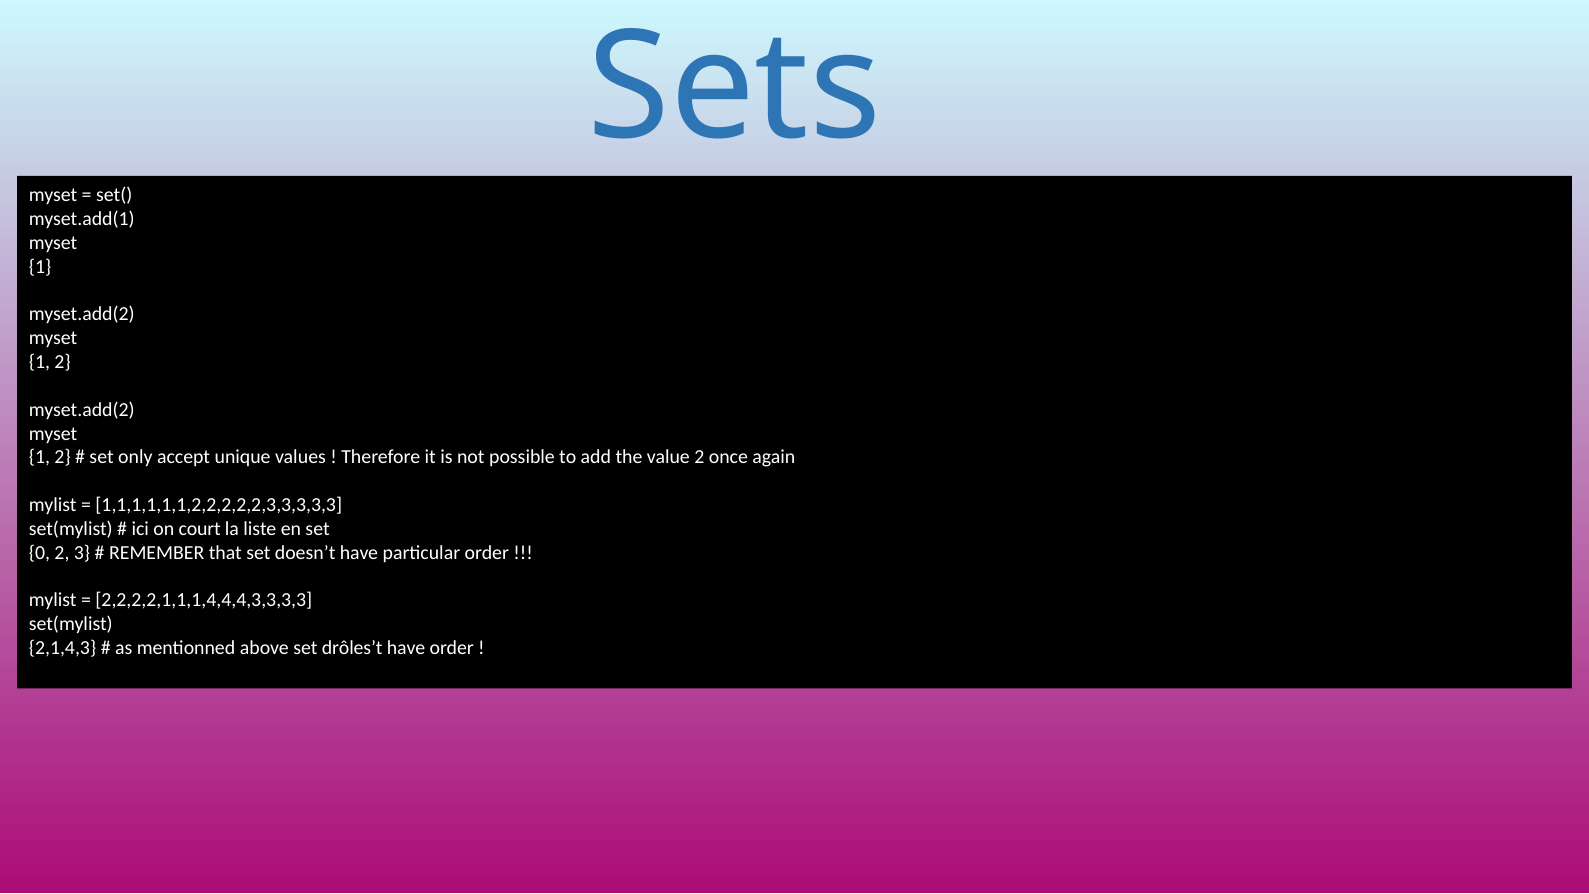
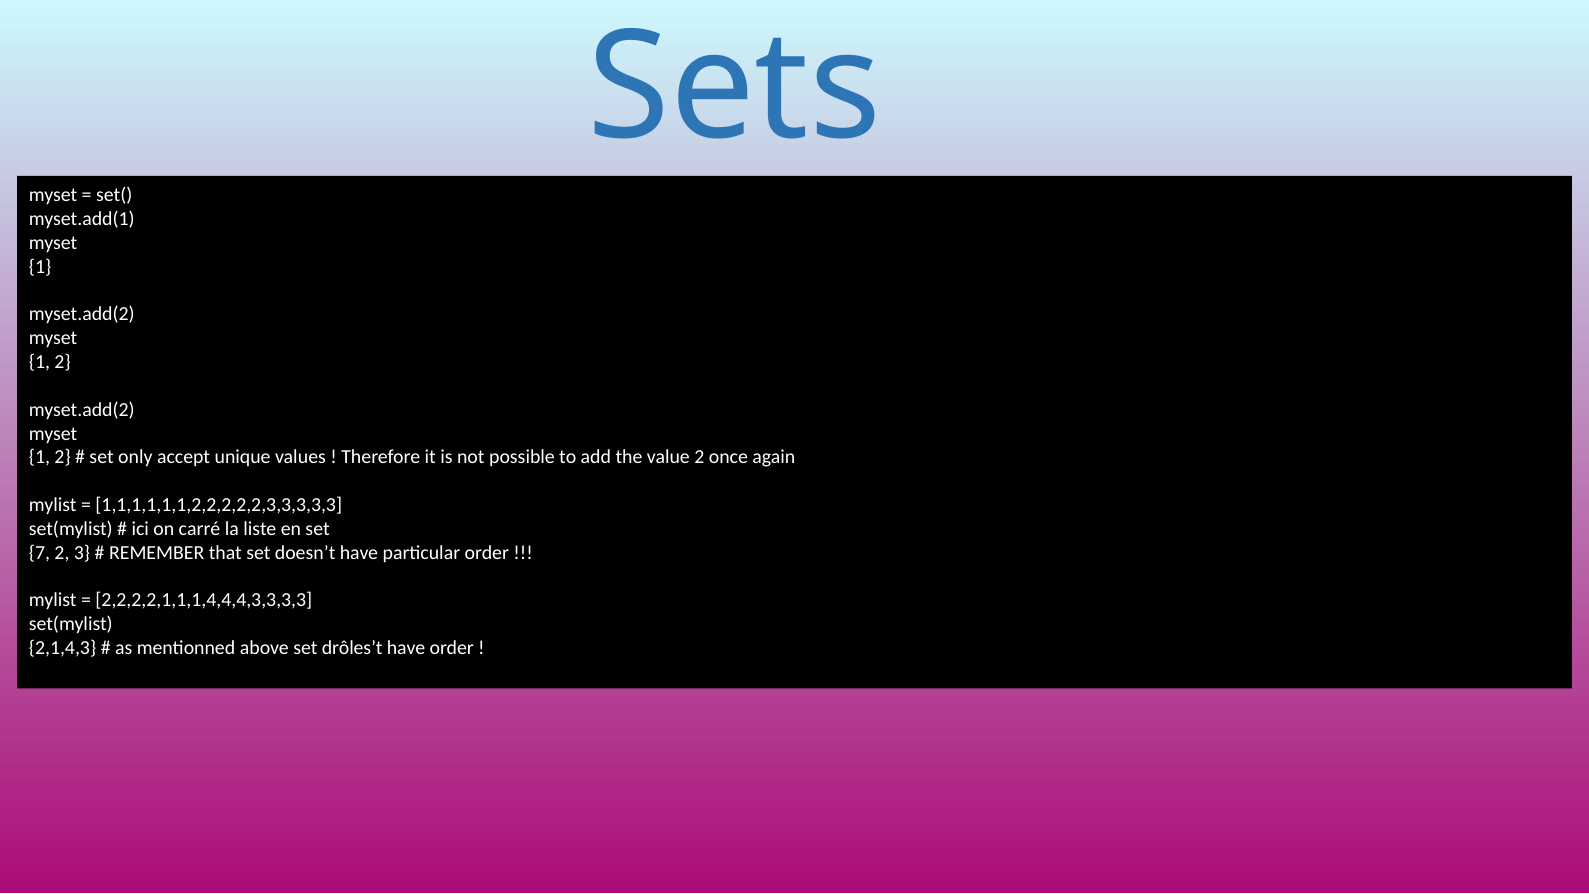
court: court -> carré
0: 0 -> 7
